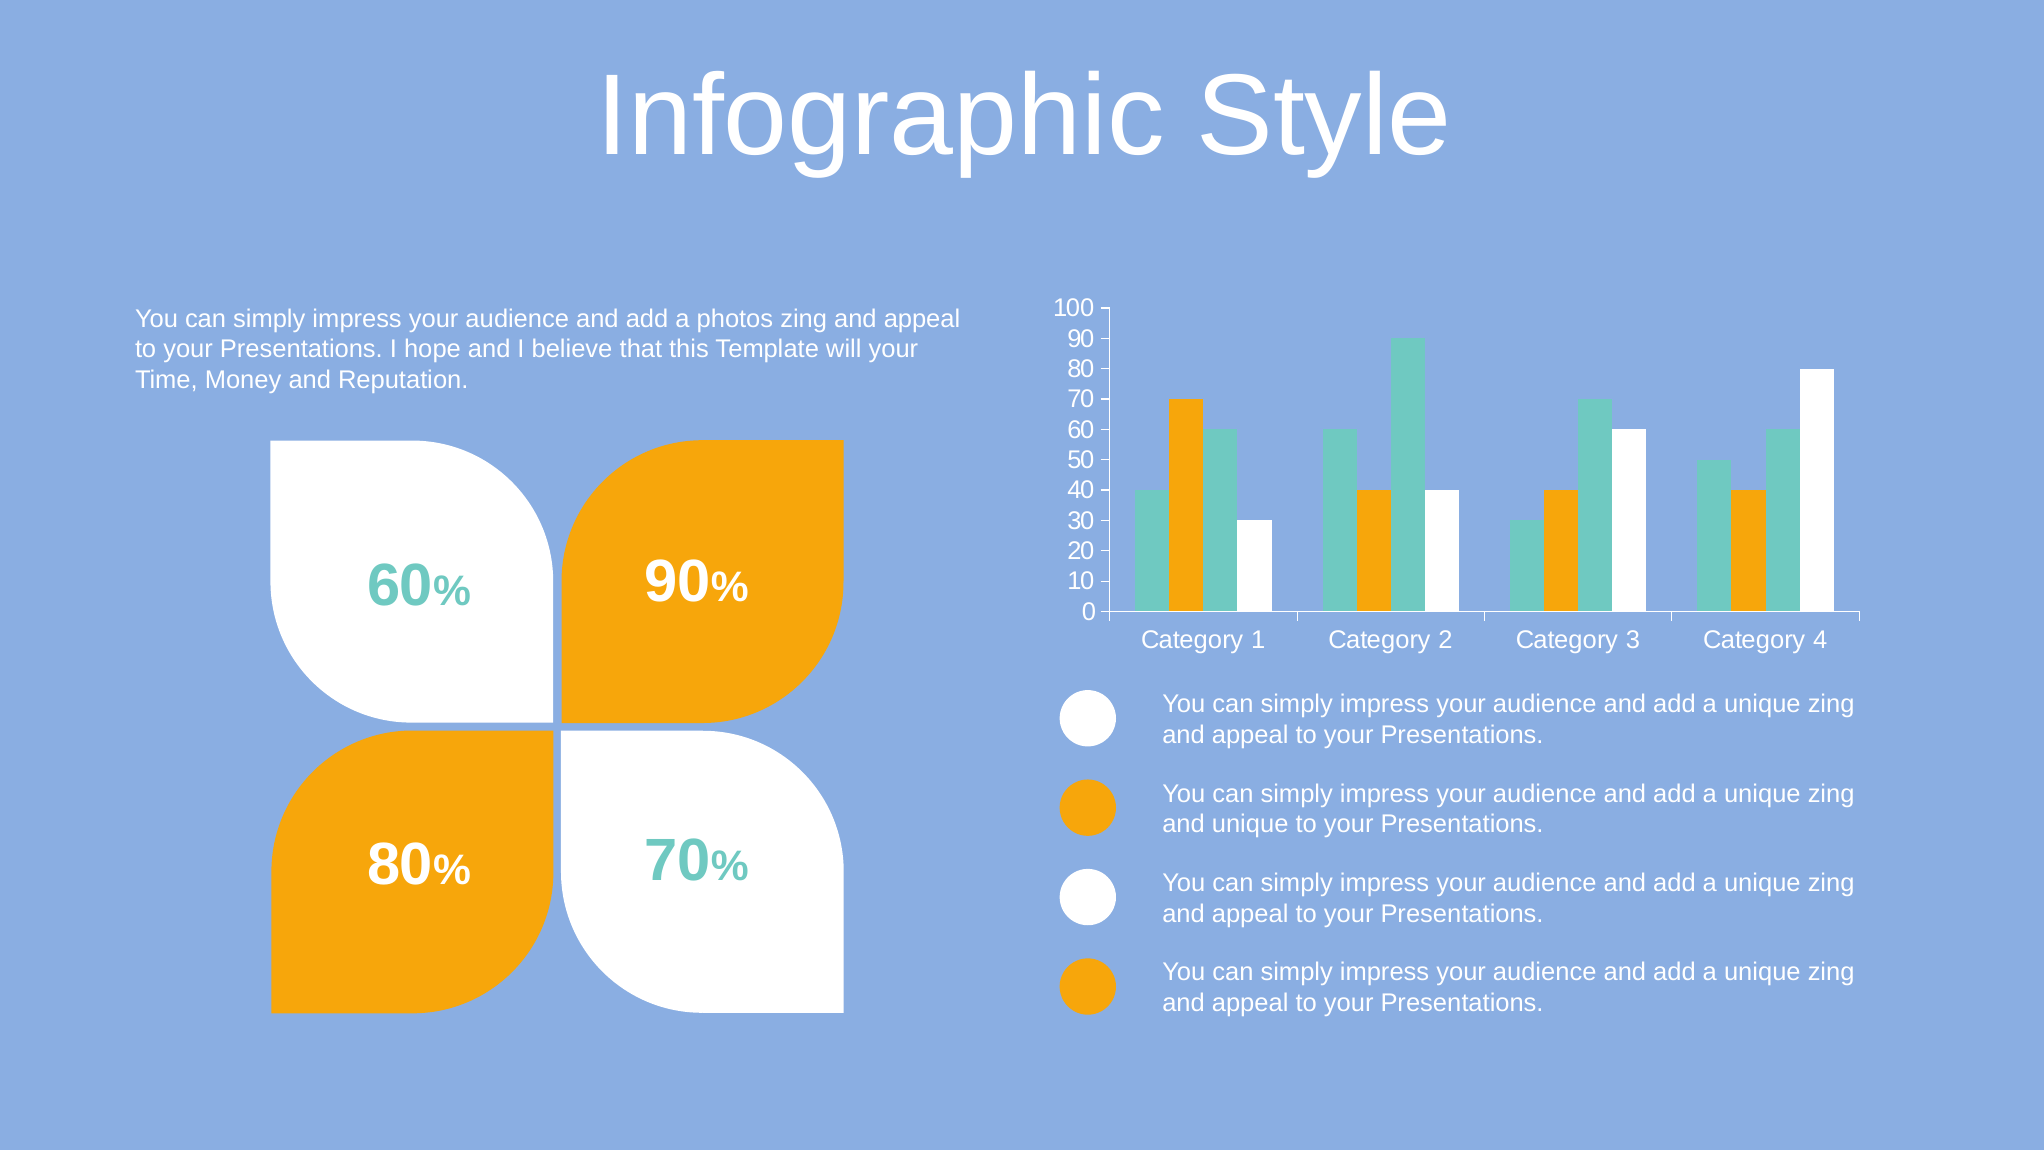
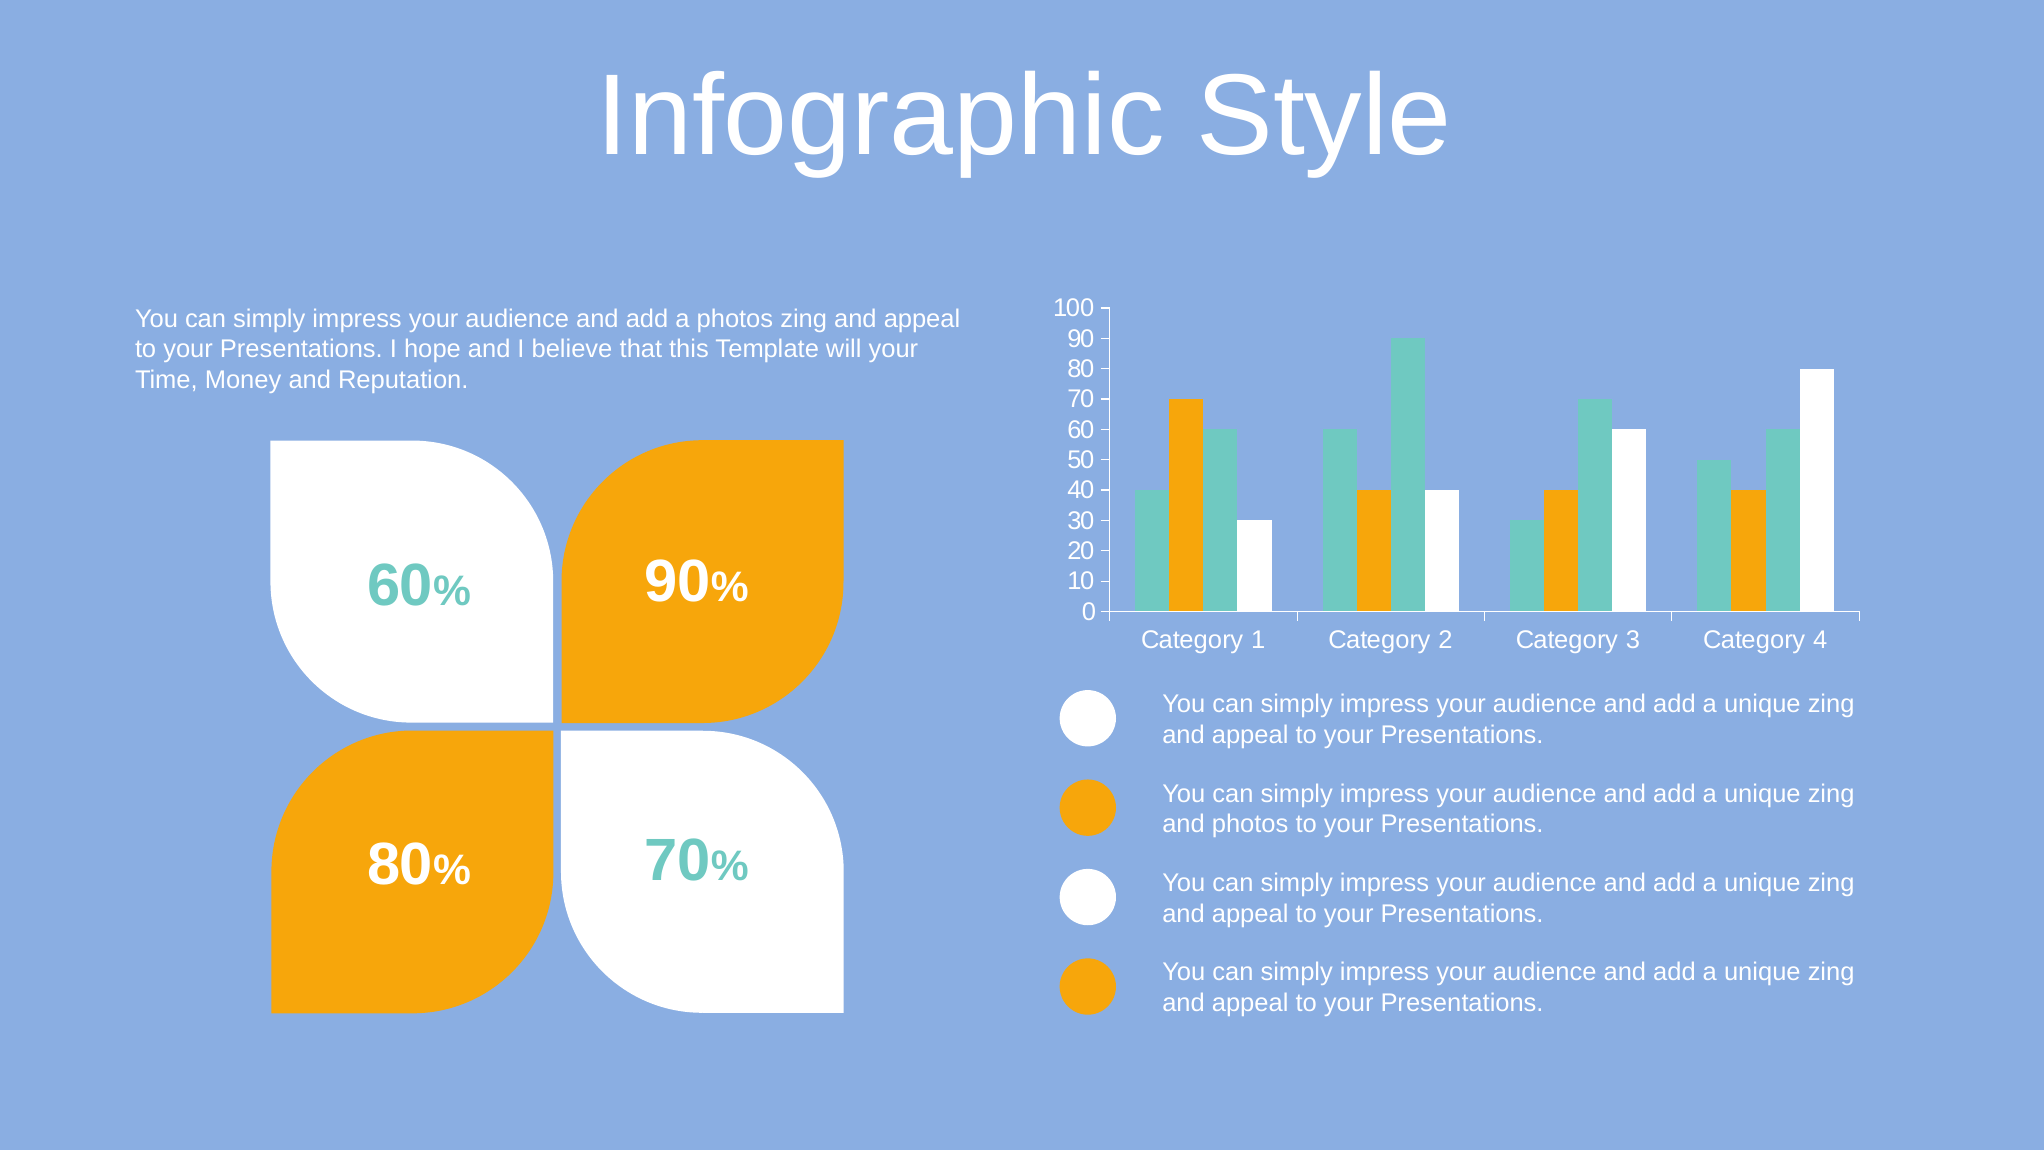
and unique: unique -> photos
